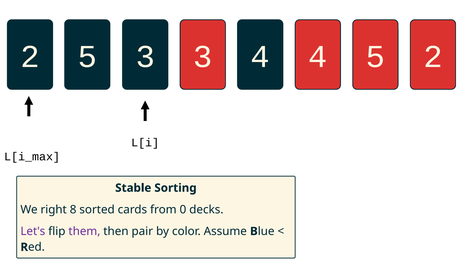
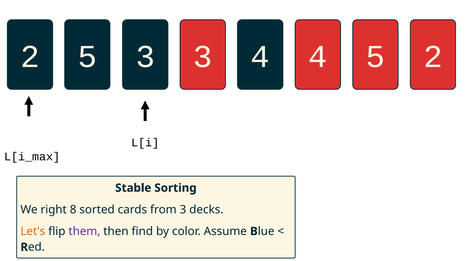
0: 0 -> 3
Let's colour: purple -> orange
pair: pair -> find
